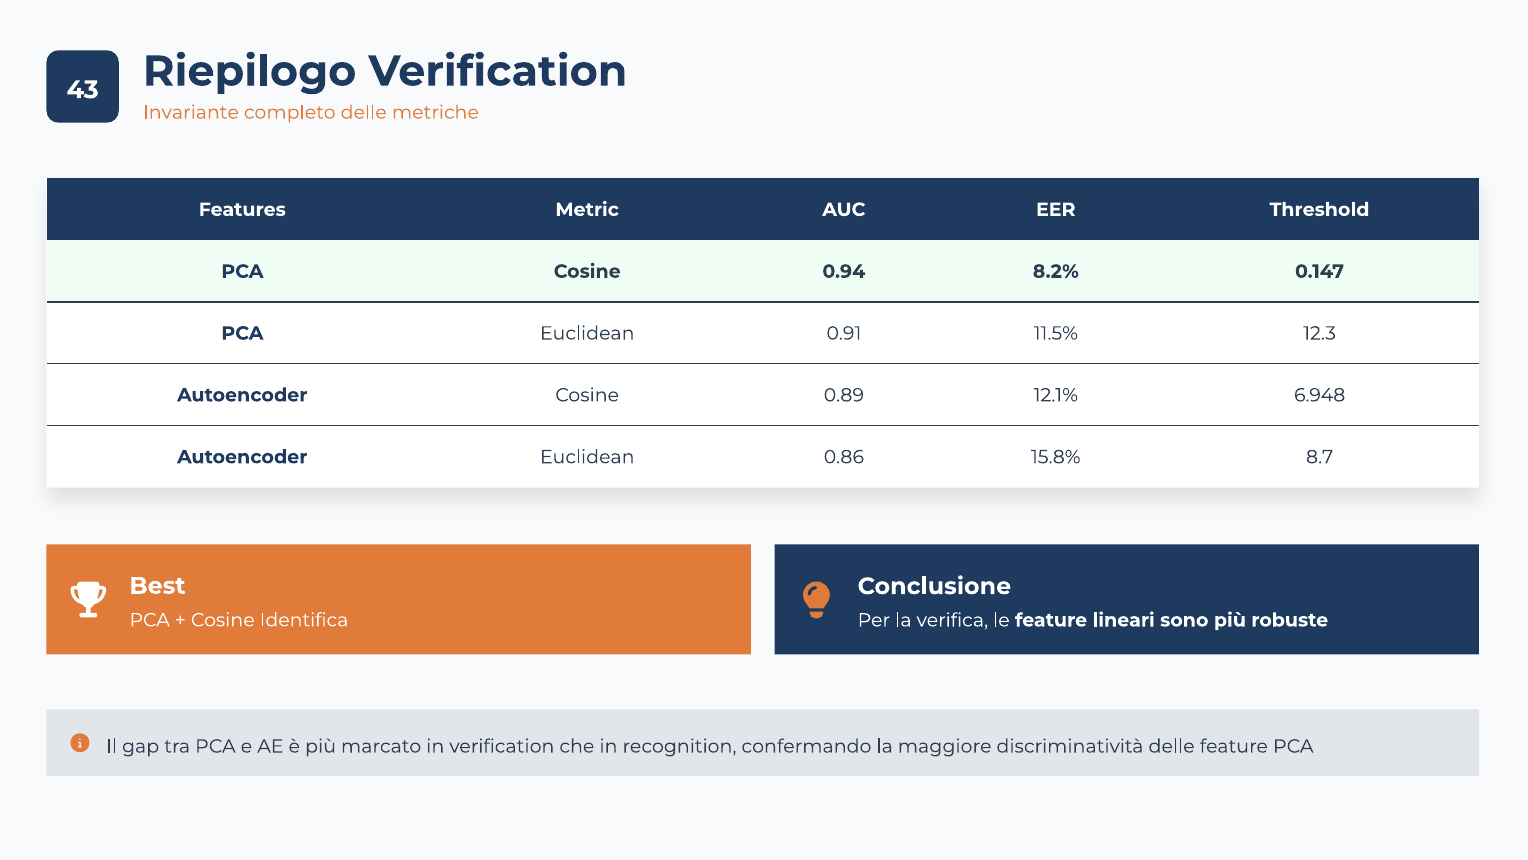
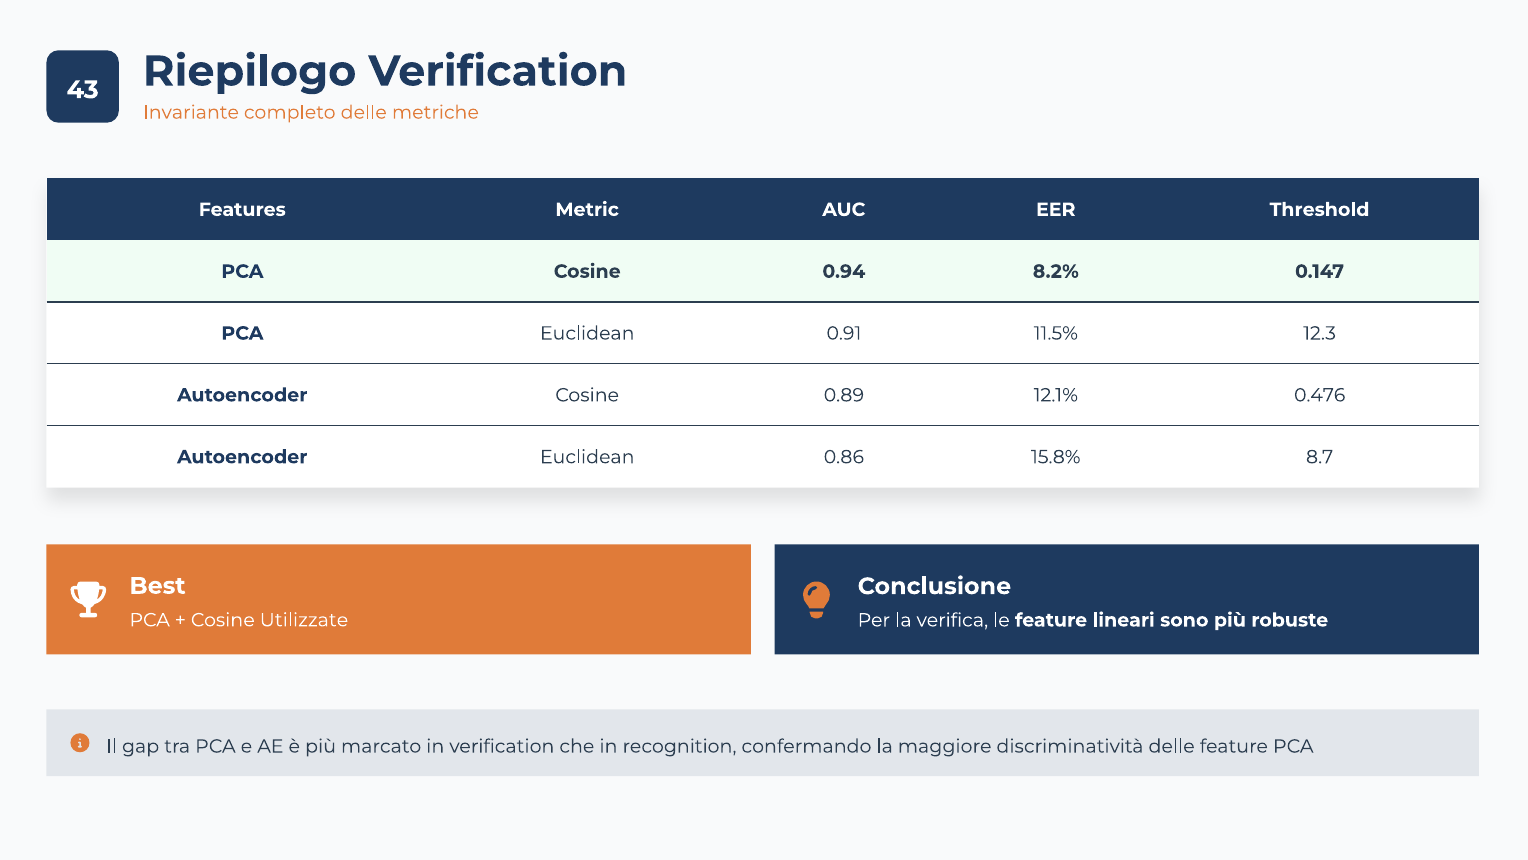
6.948: 6.948 -> 0.476
Identifica: Identifica -> Utilizzate
